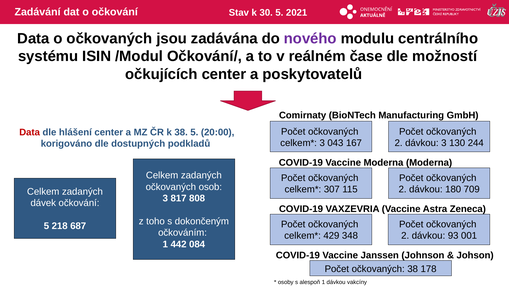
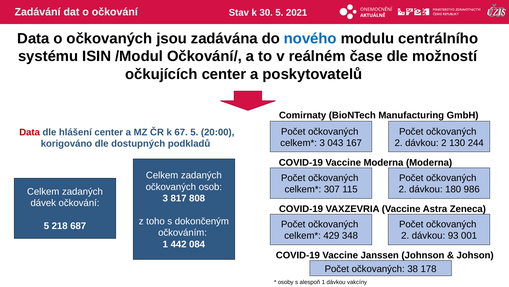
nového colour: purple -> blue
k 38: 38 -> 67
dávkou 3: 3 -> 2
709: 709 -> 986
